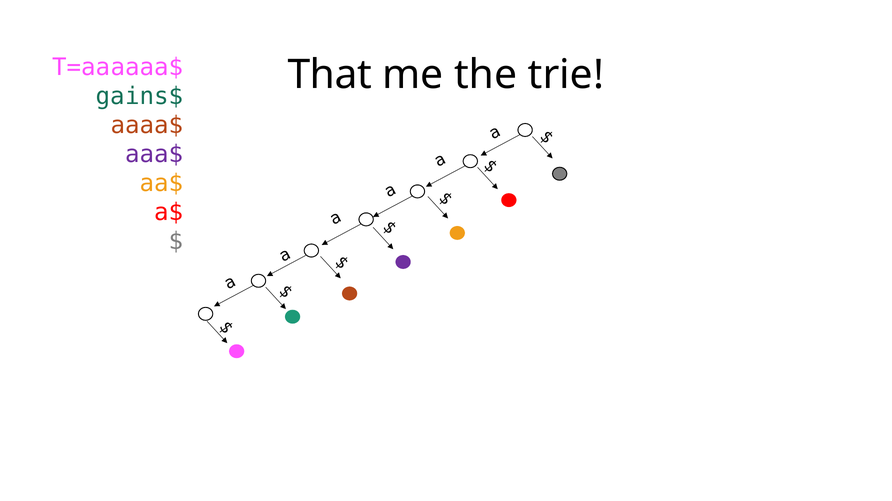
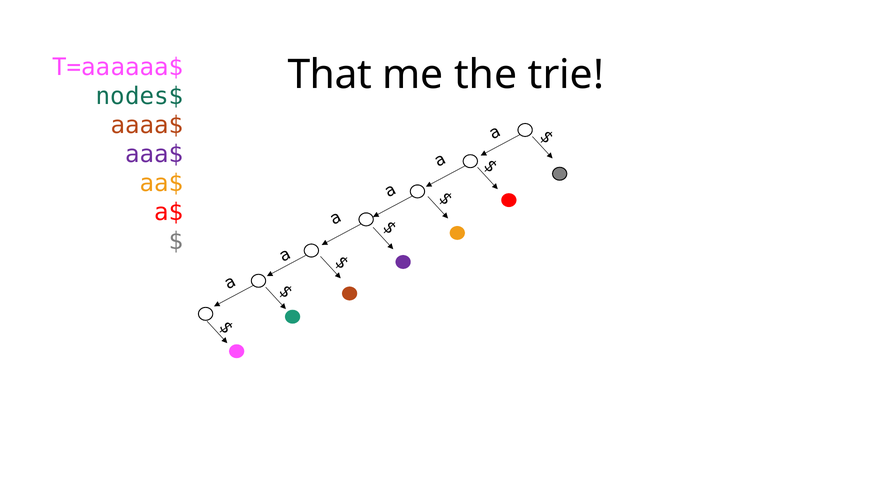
gains$: gains$ -> nodes$
